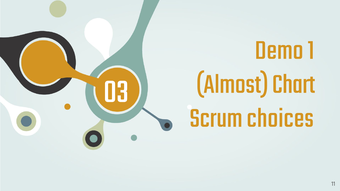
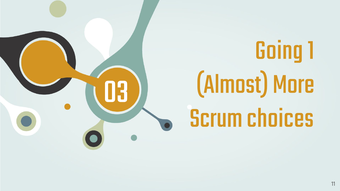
Demo: Demo -> Going
Chart: Chart -> More
